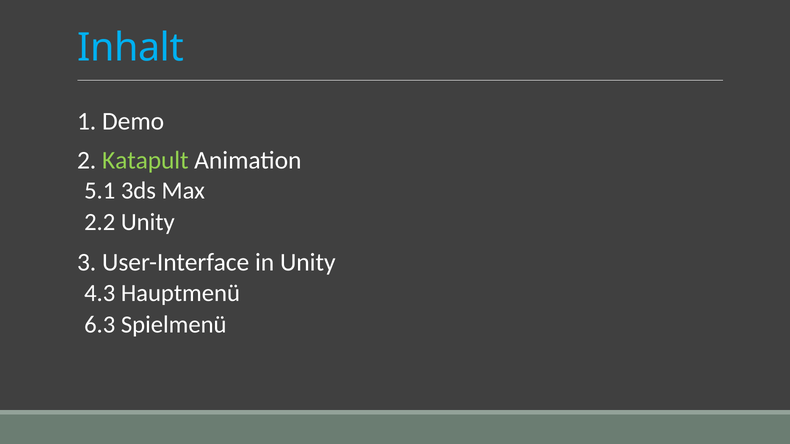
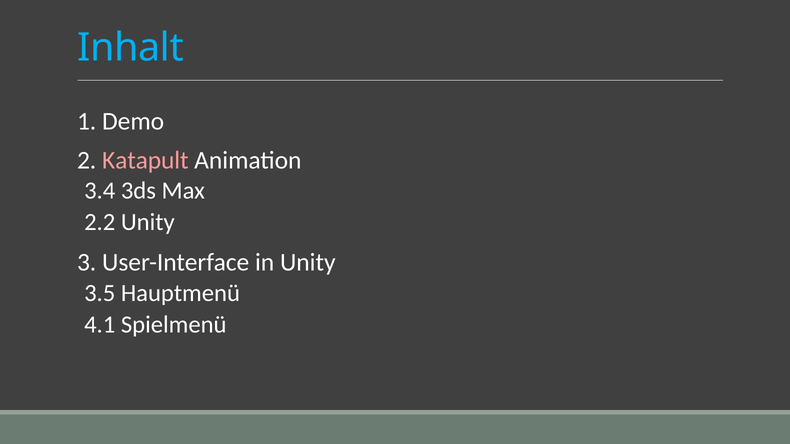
Katapult colour: light green -> pink
5.1: 5.1 -> 3.4
4.3: 4.3 -> 3.5
6.3: 6.3 -> 4.1
